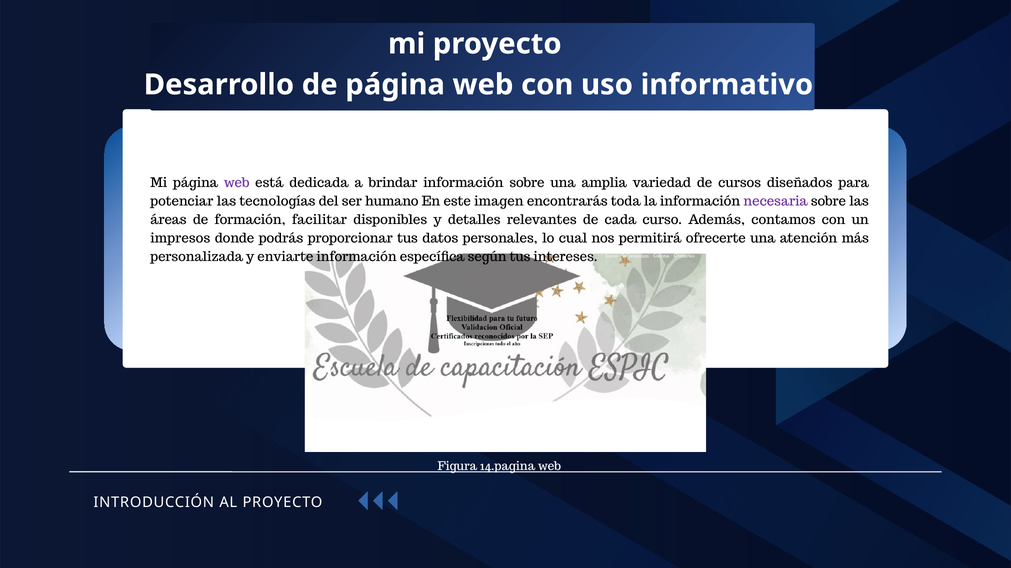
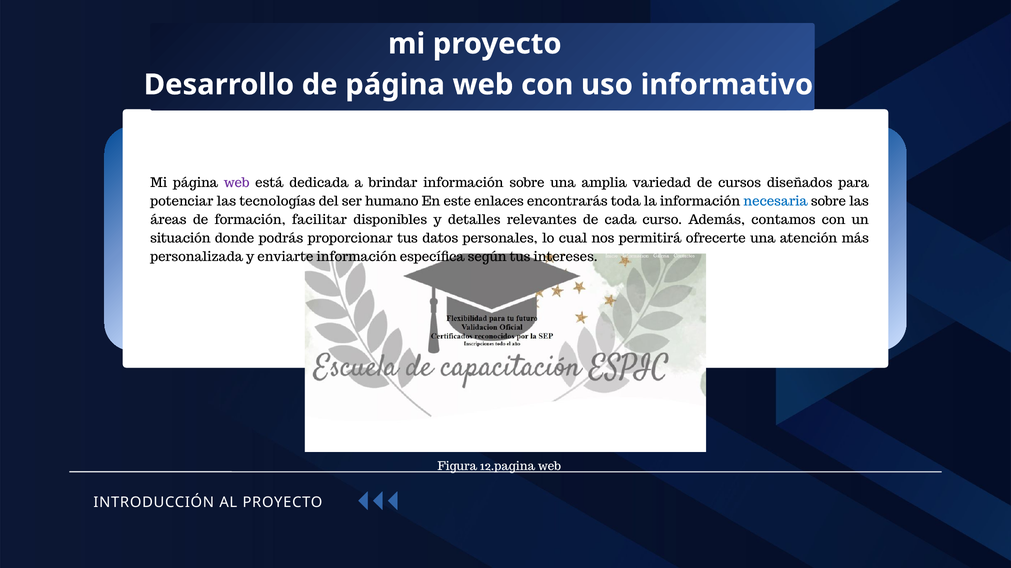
imagen: imagen -> enlaces
necesaria colour: purple -> blue
impresos: impresos -> situación
14.pagina: 14.pagina -> 12.pagina
